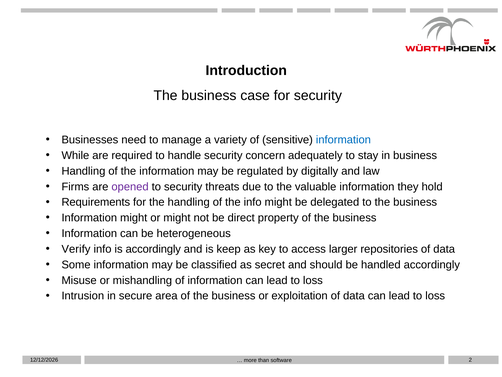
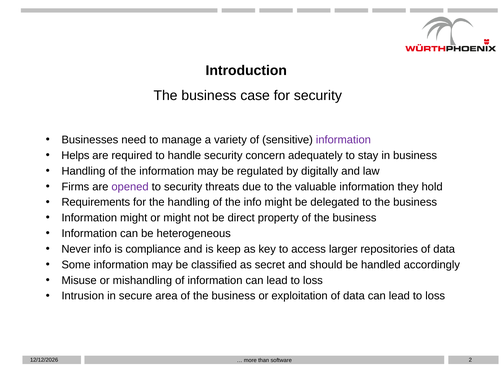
information at (343, 140) colour: blue -> purple
While: While -> Helps
Verify: Verify -> Never
is accordingly: accordingly -> compliance
